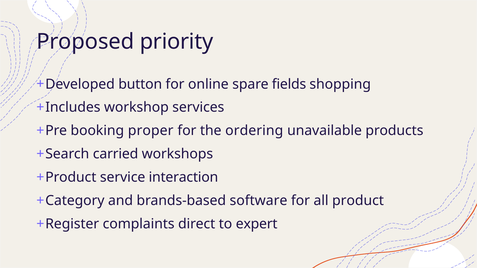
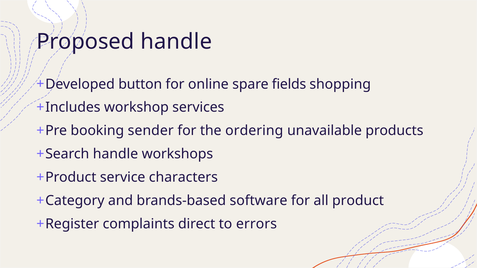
Proposed priority: priority -> handle
proper: proper -> sender
carried at (116, 154): carried -> handle
interaction: interaction -> characters
expert: expert -> errors
